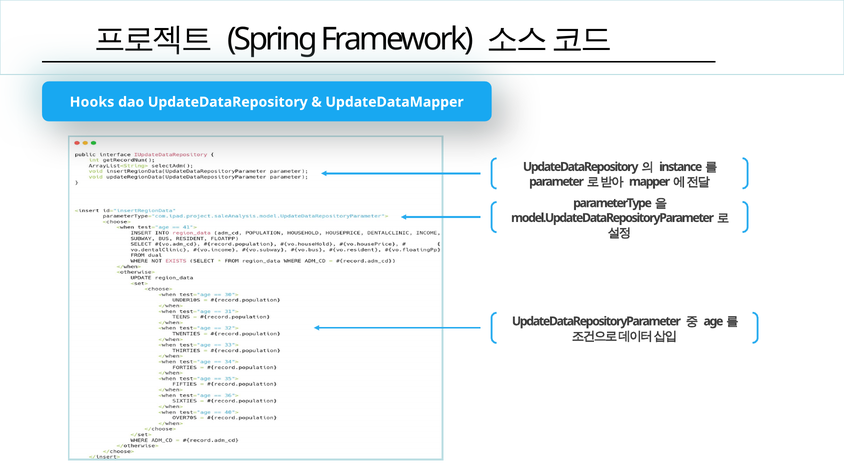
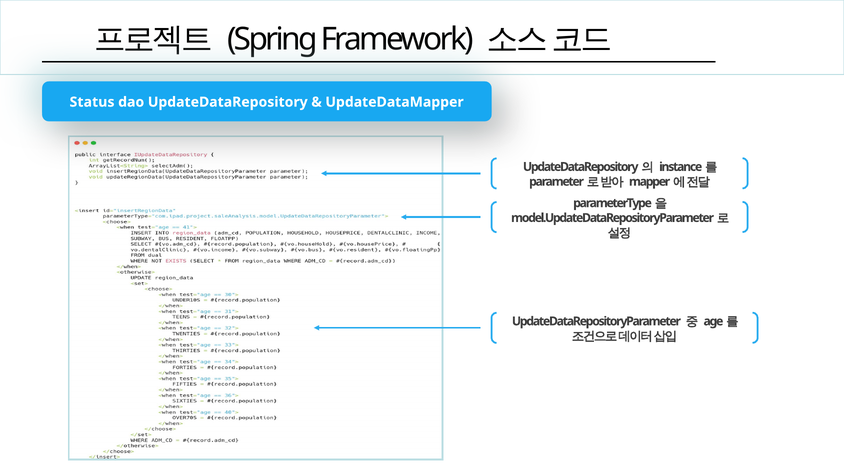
Hooks: Hooks -> Status
